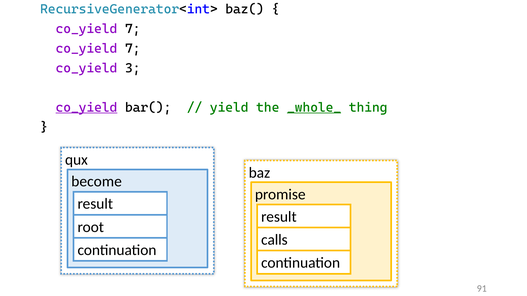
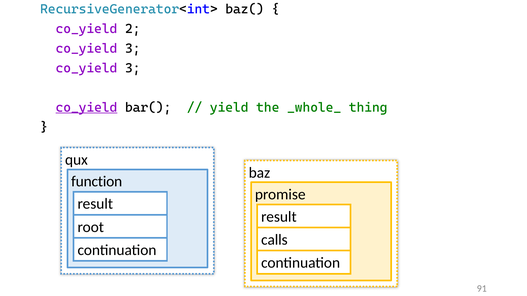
7 at (133, 29): 7 -> 2
7 at (133, 48): 7 -> 3
_whole_ underline: present -> none
become: become -> function
